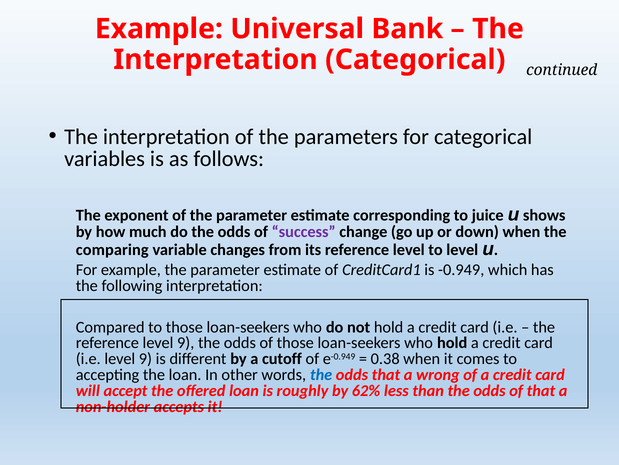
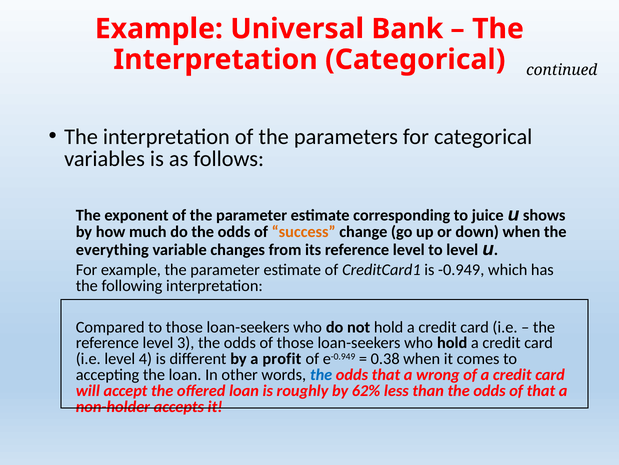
success colour: purple -> orange
comparing: comparing -> everything
reference level 9: 9 -> 3
i.e level 9: 9 -> 4
cutoff: cutoff -> profit
